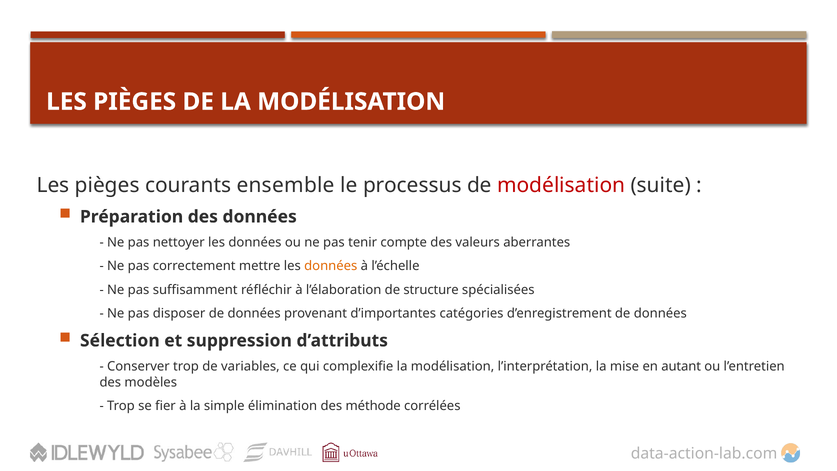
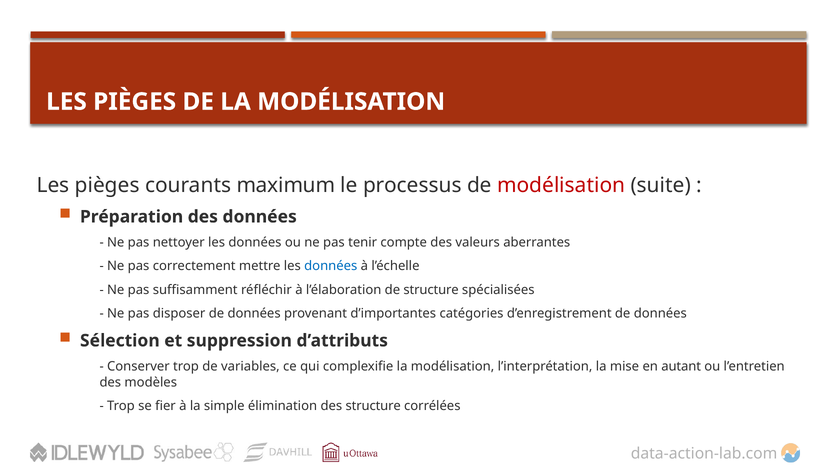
ensemble: ensemble -> maximum
données at (331, 266) colour: orange -> blue
des méthode: méthode -> structure
